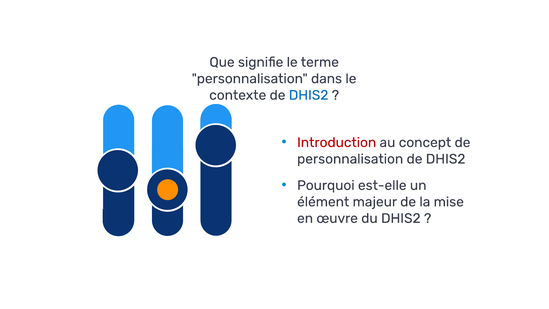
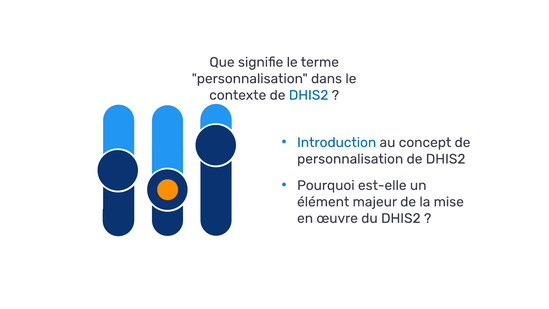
Introduction colour: red -> blue
